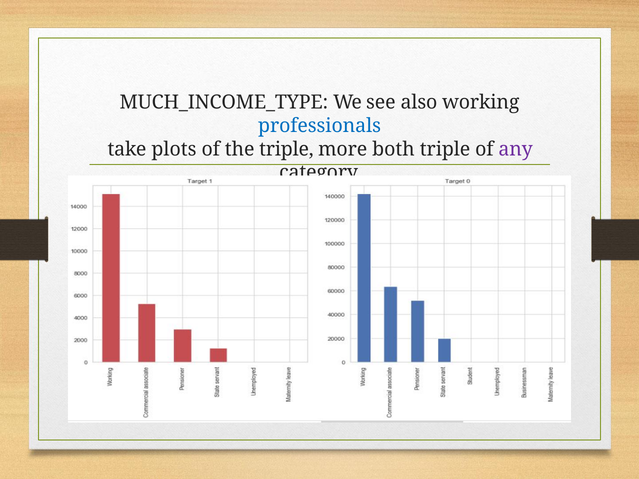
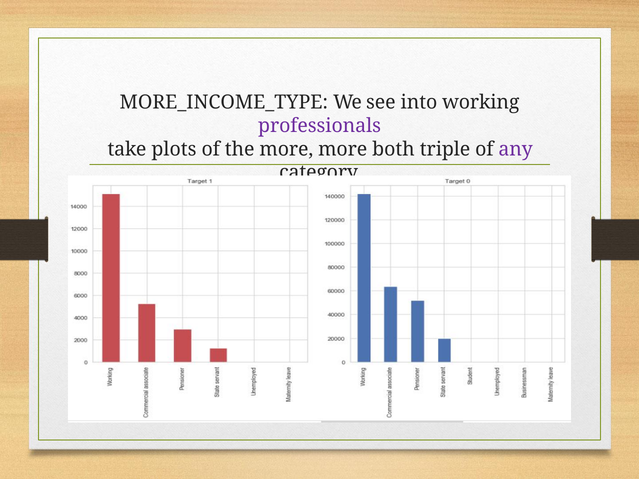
MUCH_INCOME_TYPE: MUCH_INCOME_TYPE -> MORE_INCOME_TYPE
also: also -> into
professionals colour: blue -> purple
the triple: triple -> more
